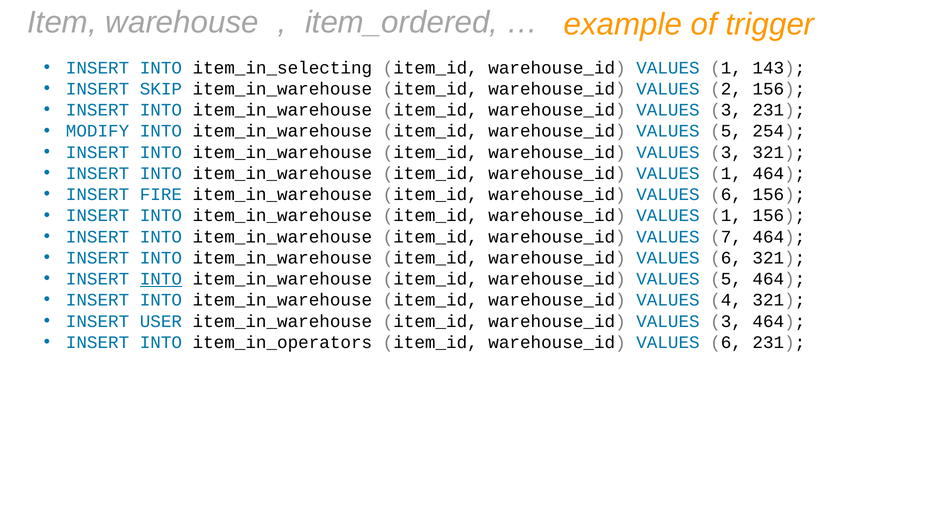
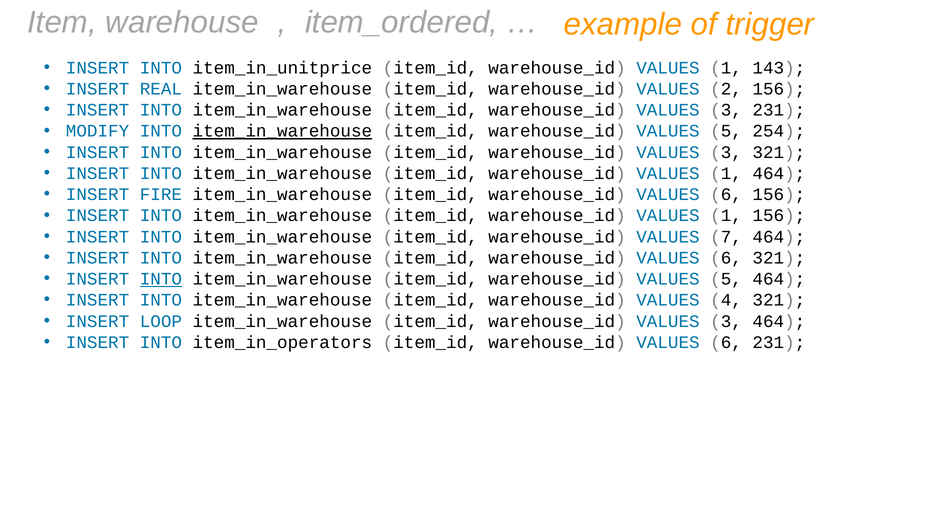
item_in_selecting: item_in_selecting -> item_in_unitprice
SKIP: SKIP -> REAL
item_in_warehouse at (282, 131) underline: none -> present
USER: USER -> LOOP
